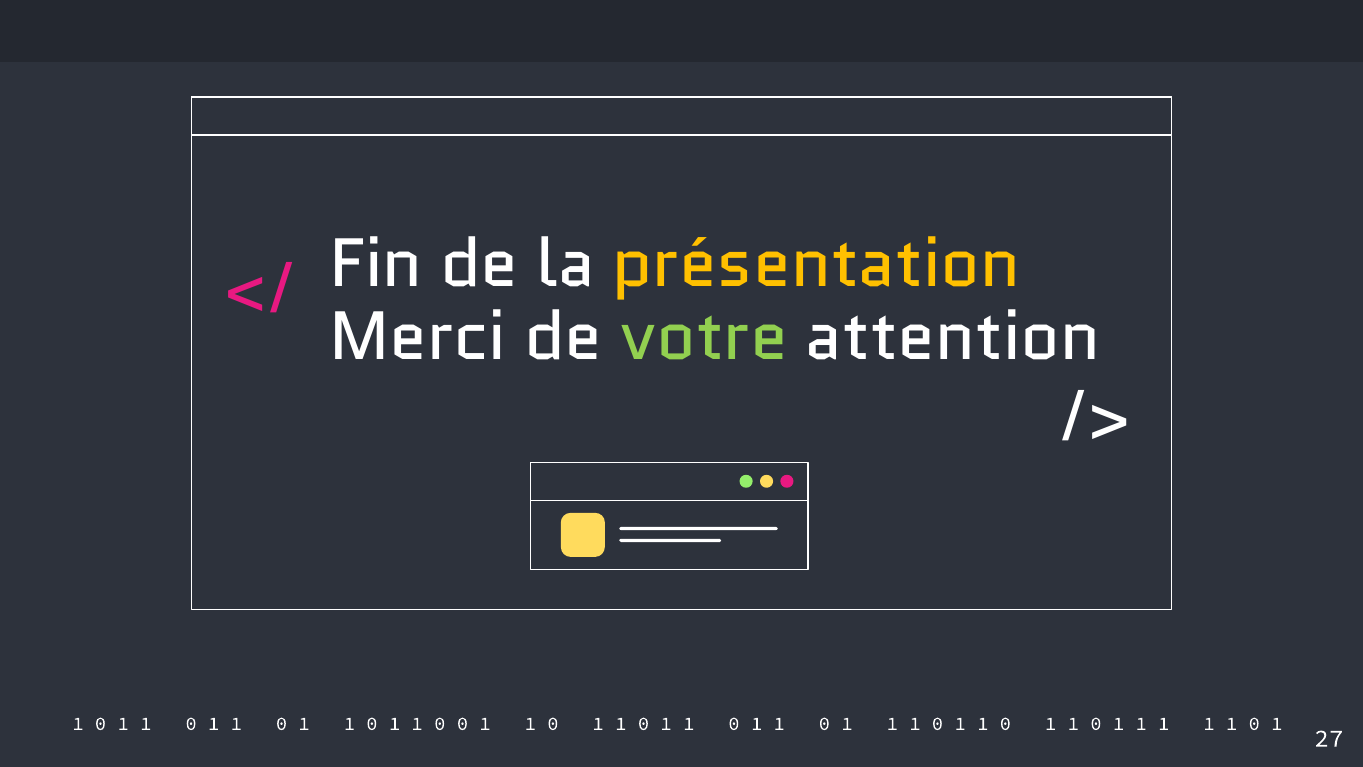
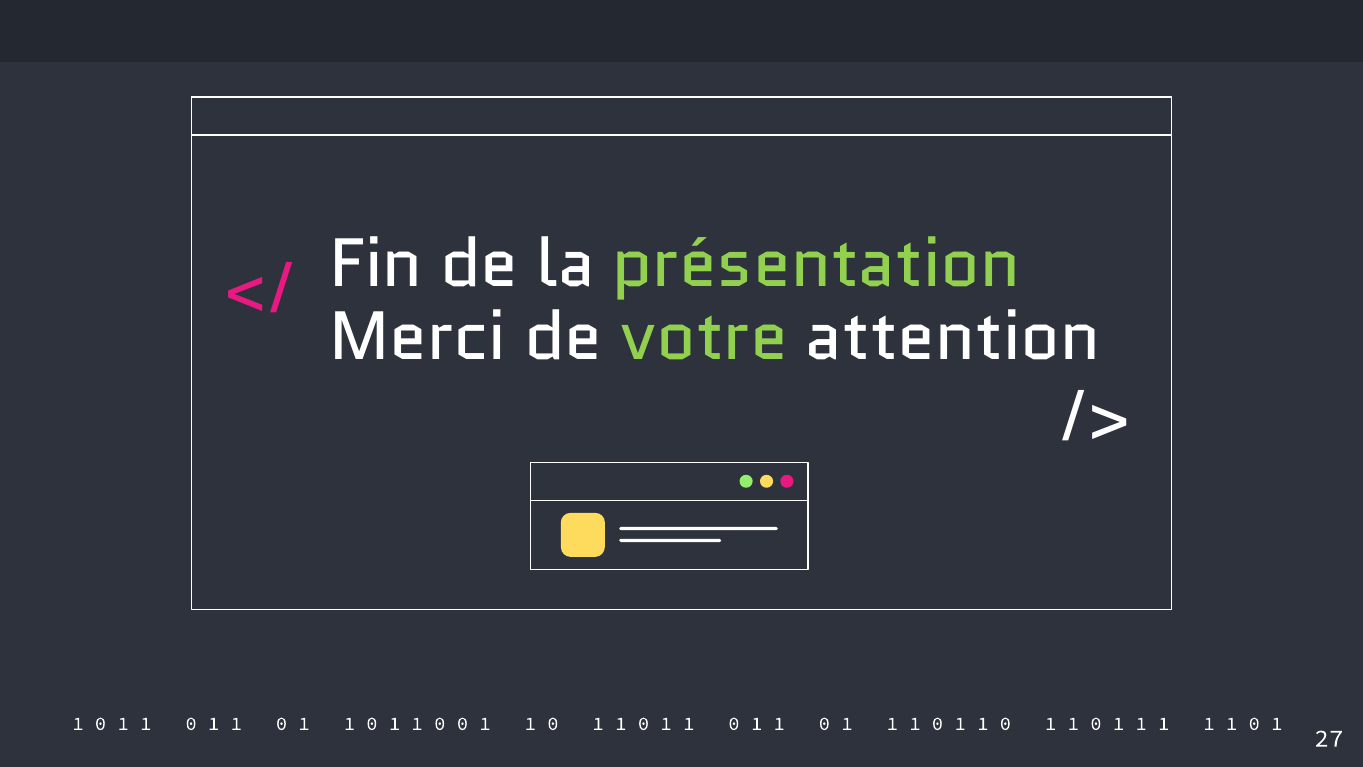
présentation colour: yellow -> light green
